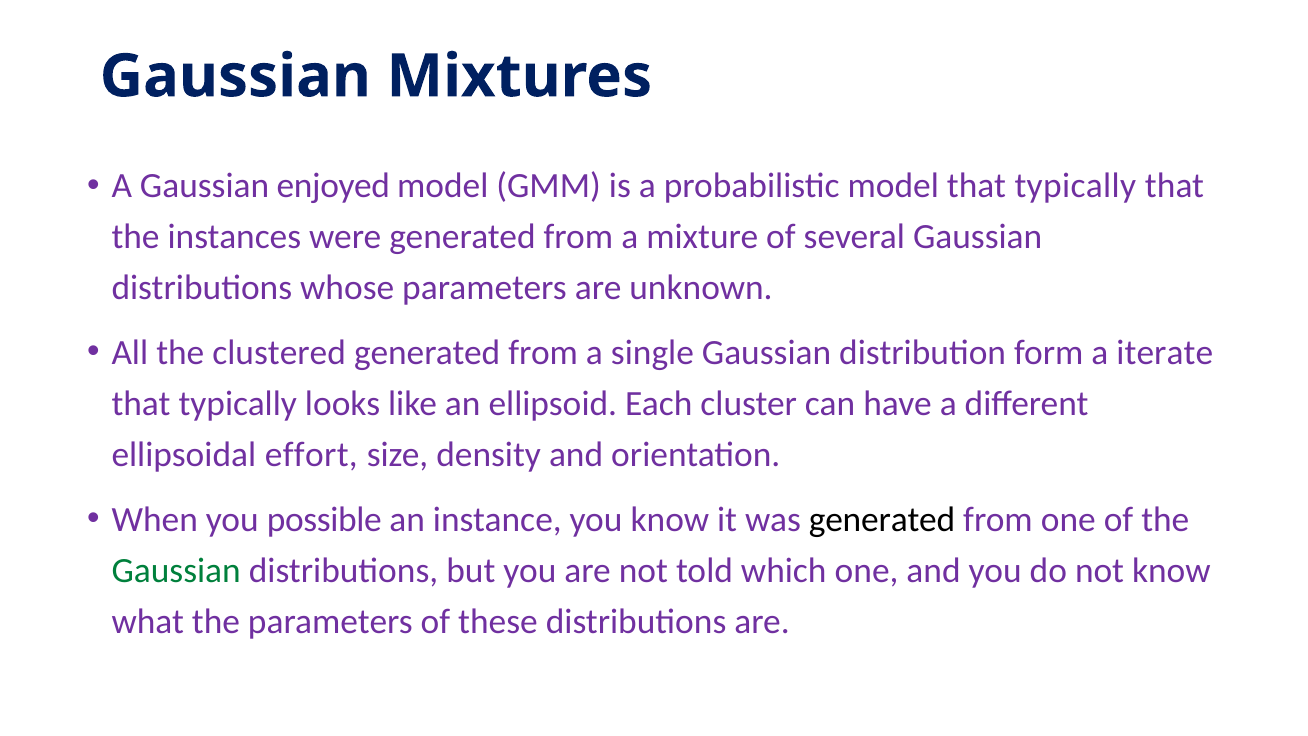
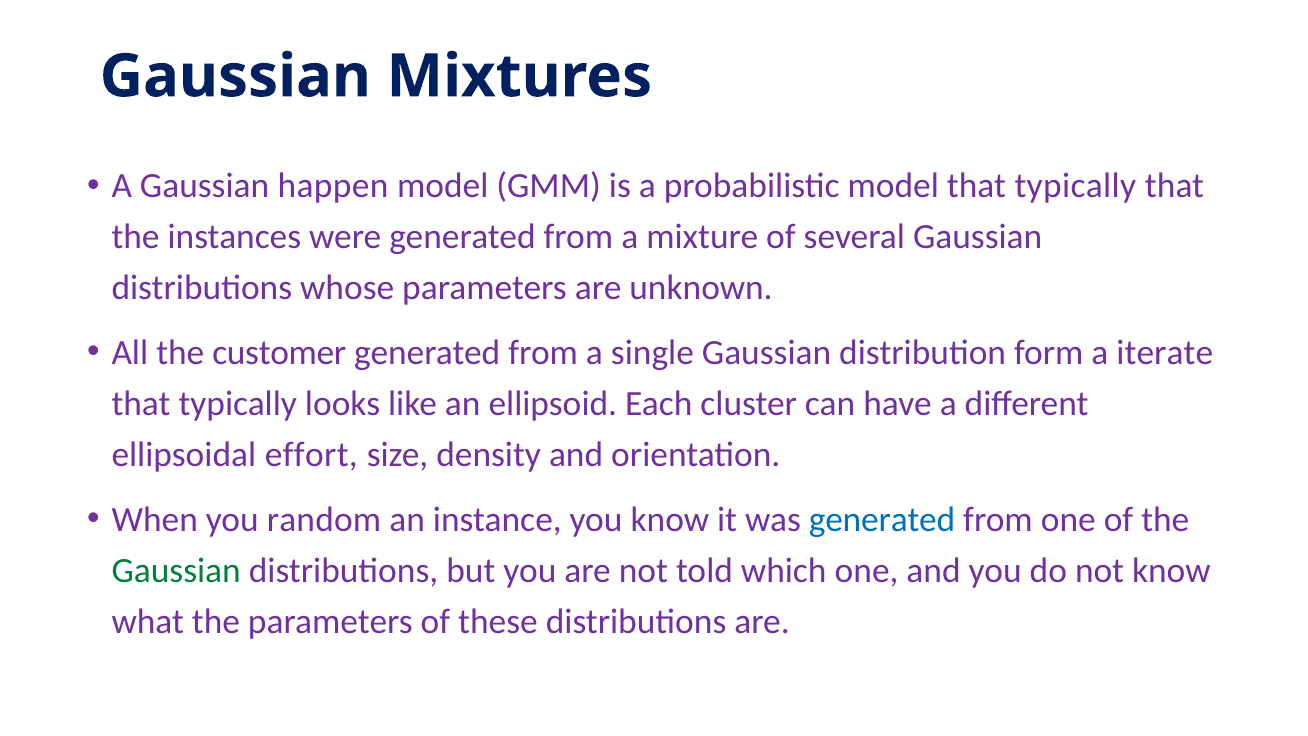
enjoyed: enjoyed -> happen
clustered: clustered -> customer
possible: possible -> random
generated at (882, 519) colour: black -> blue
